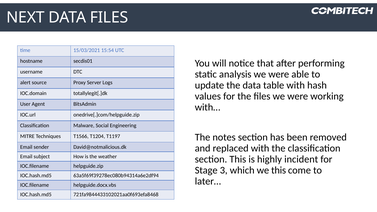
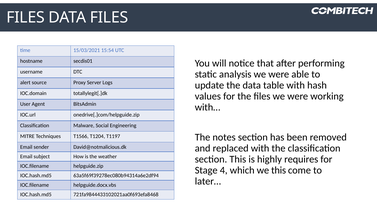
NEXT at (25, 17): NEXT -> FILES
incident: incident -> requires
3: 3 -> 4
